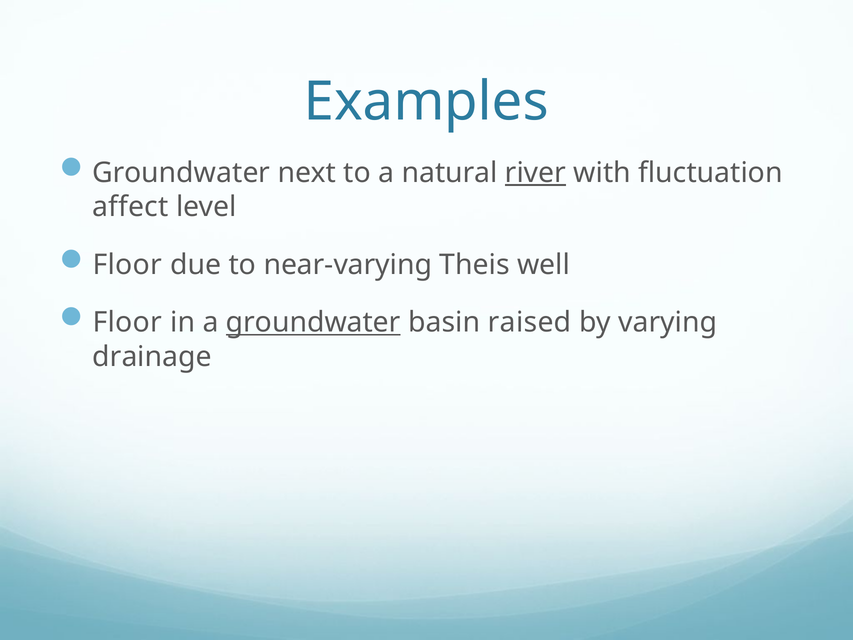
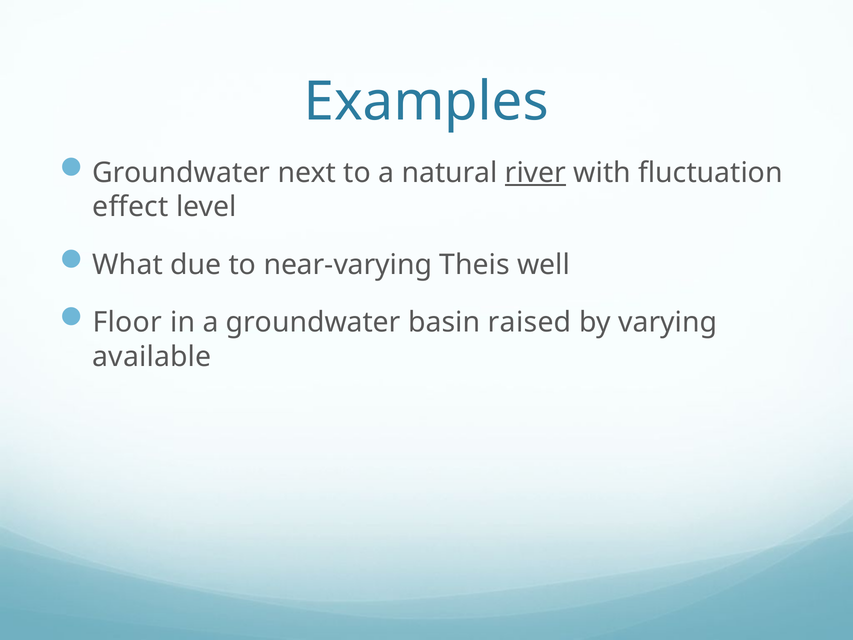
affect: affect -> effect
Floor at (127, 265): Floor -> What
groundwater at (313, 322) underline: present -> none
drainage: drainage -> available
